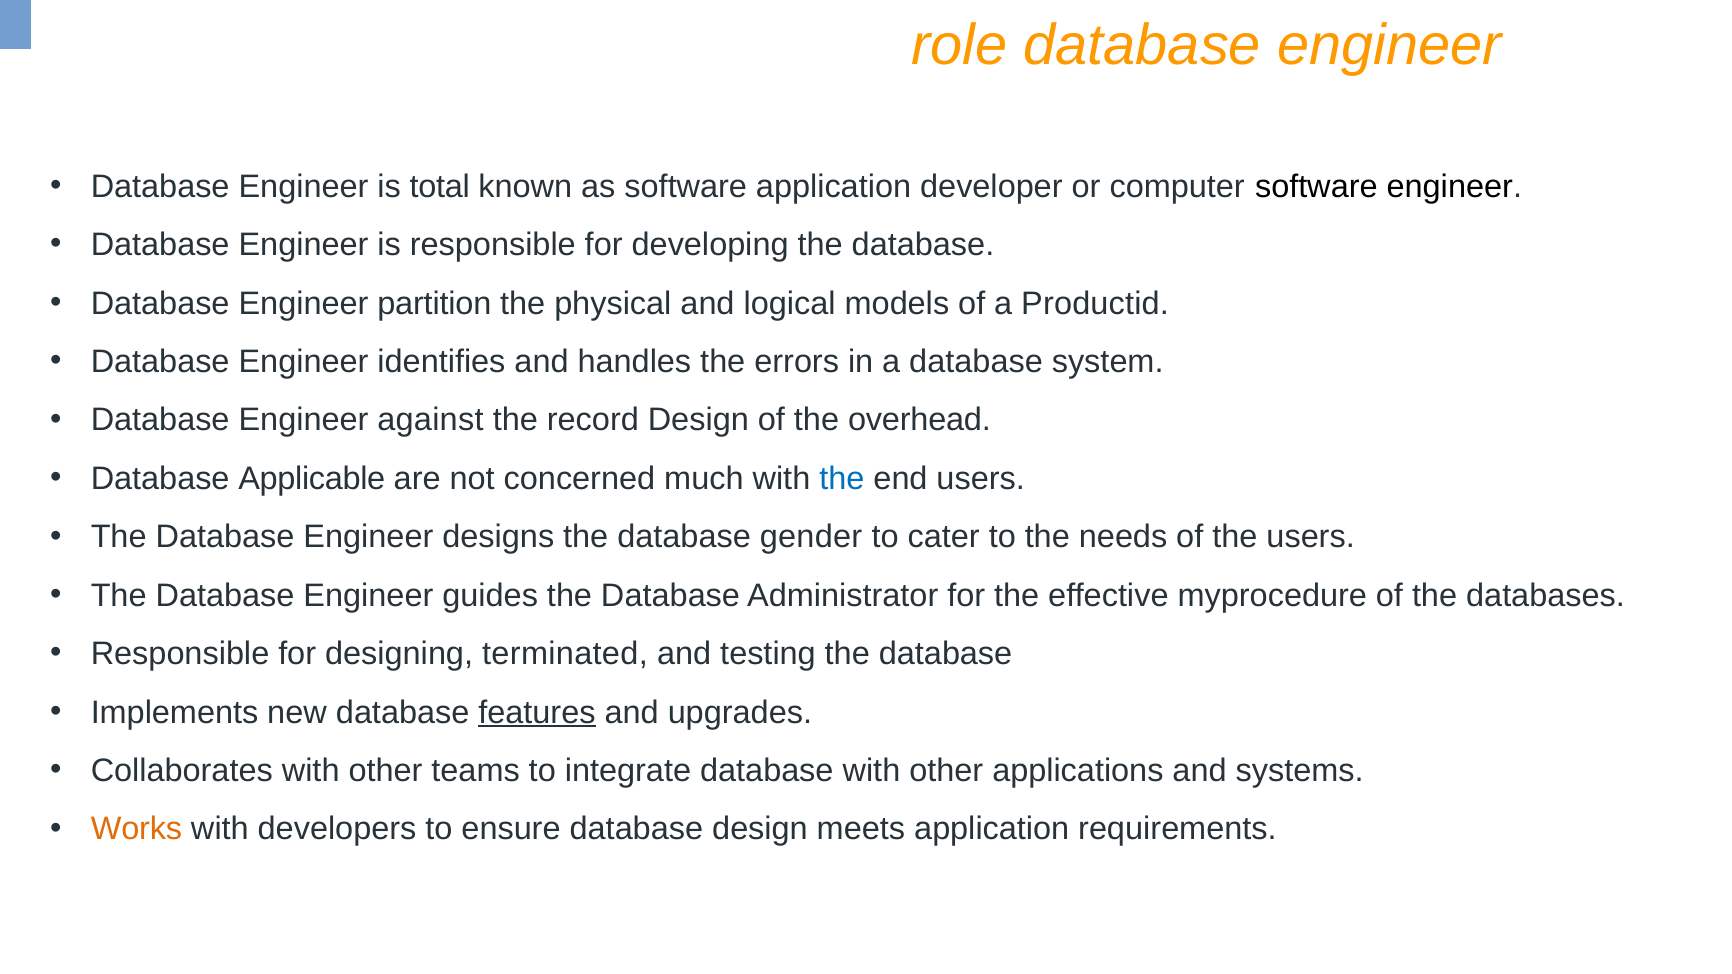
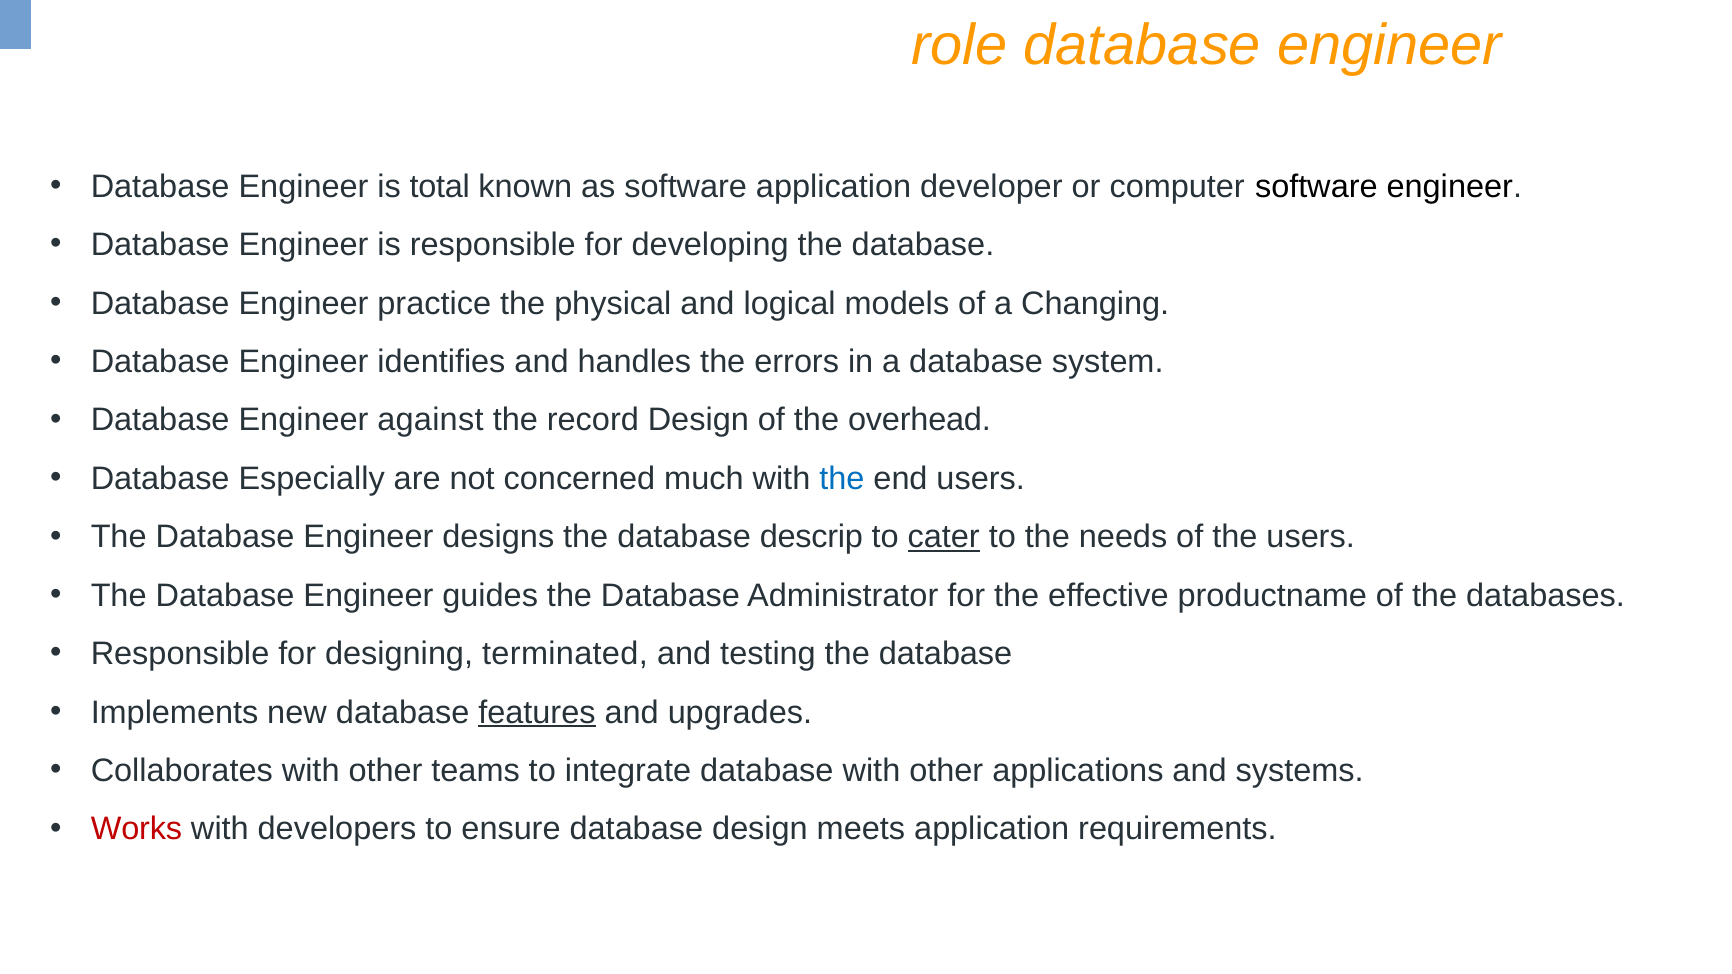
partition: partition -> practice
Productid: Productid -> Changing
Applicable: Applicable -> Especially
gender: gender -> descrip
cater underline: none -> present
myprocedure: myprocedure -> productname
Works colour: orange -> red
